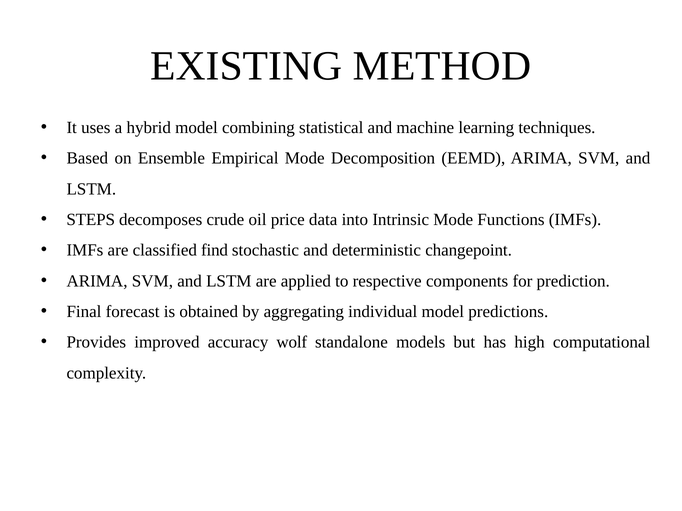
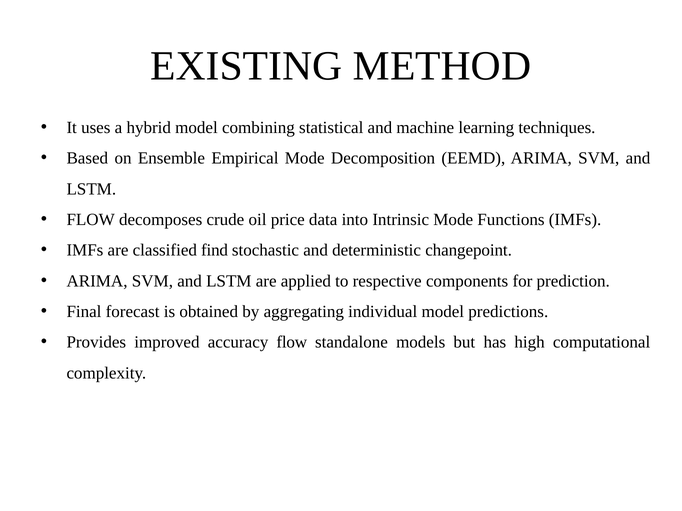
STEPS at (91, 220): STEPS -> FLOW
accuracy wolf: wolf -> flow
